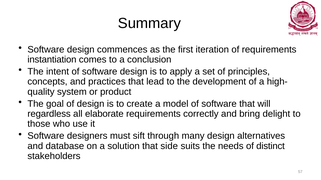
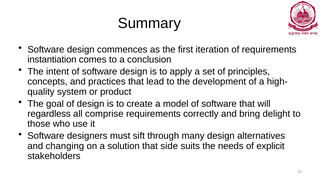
elaborate: elaborate -> comprise
database: database -> changing
distinct: distinct -> explicit
